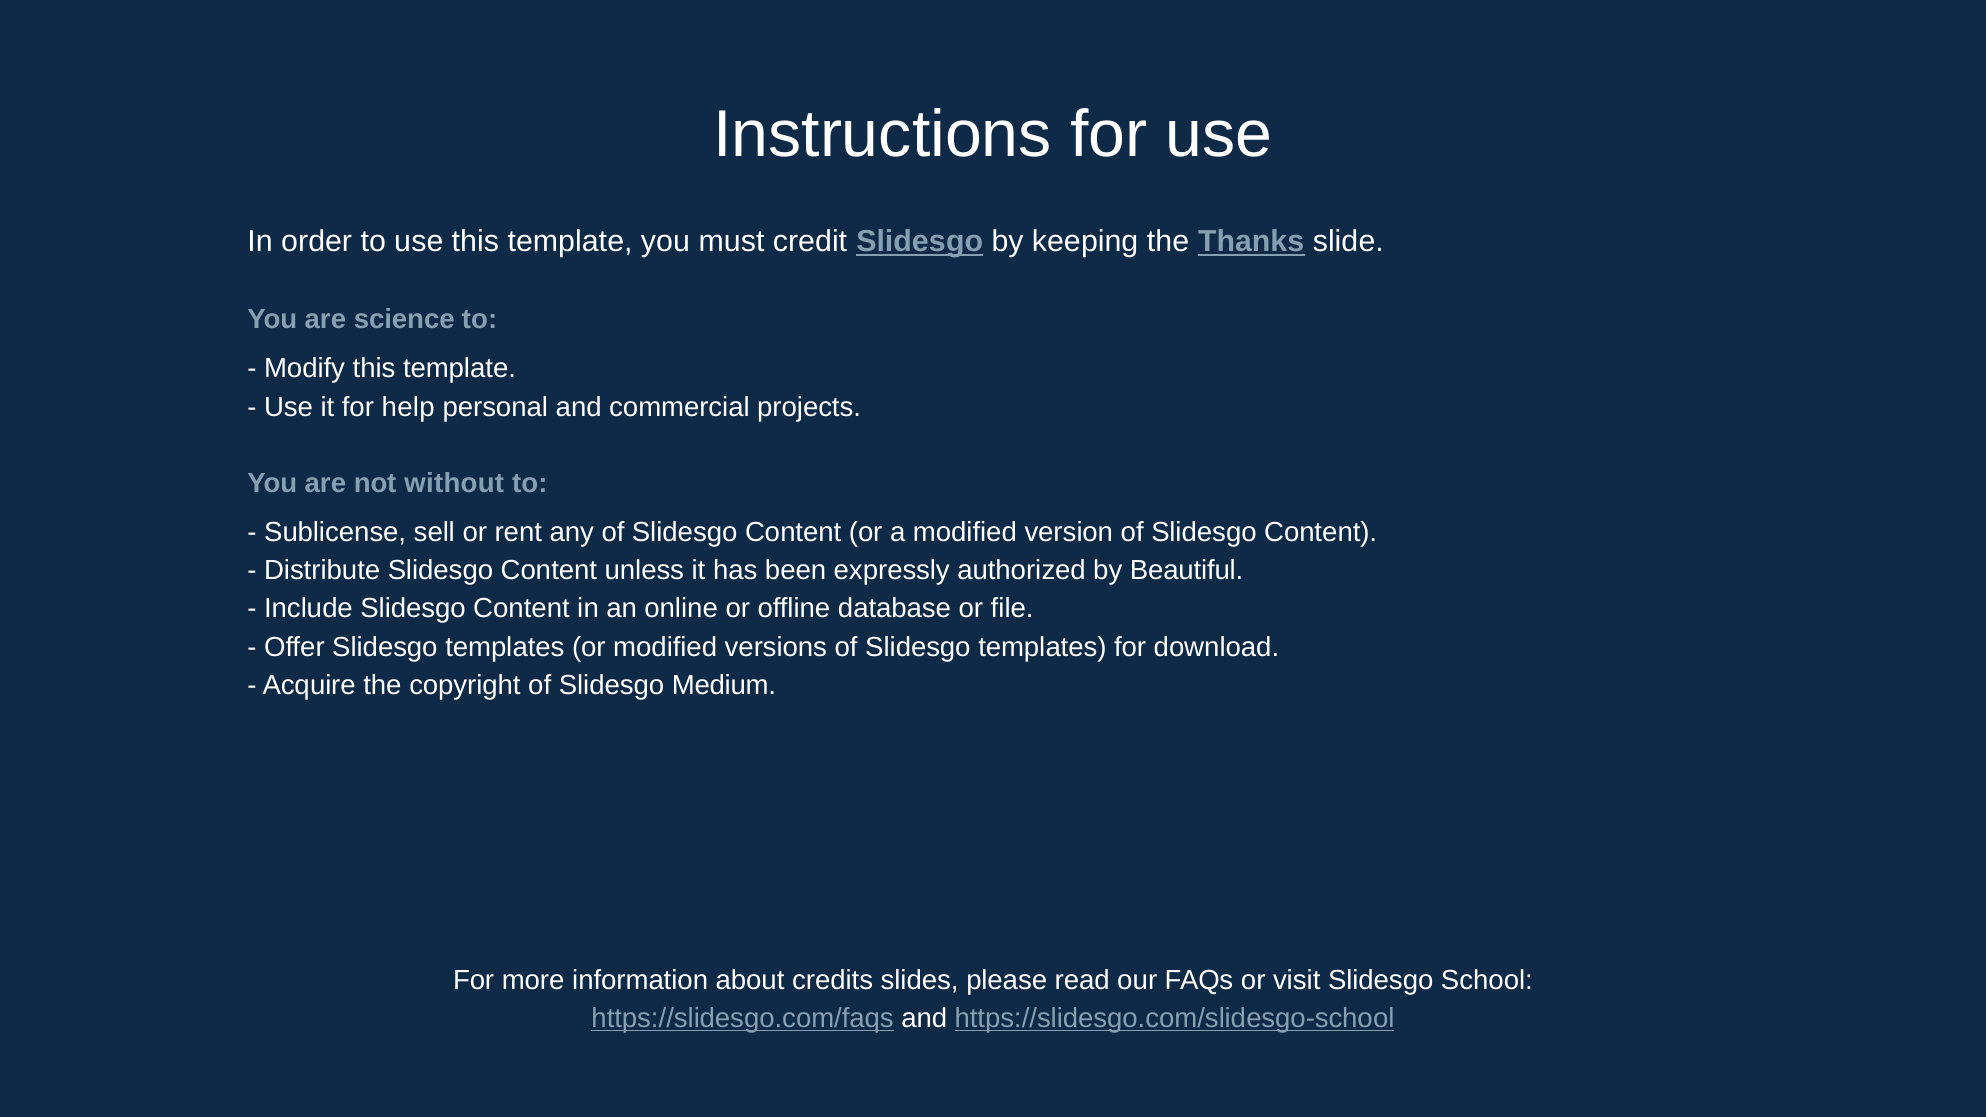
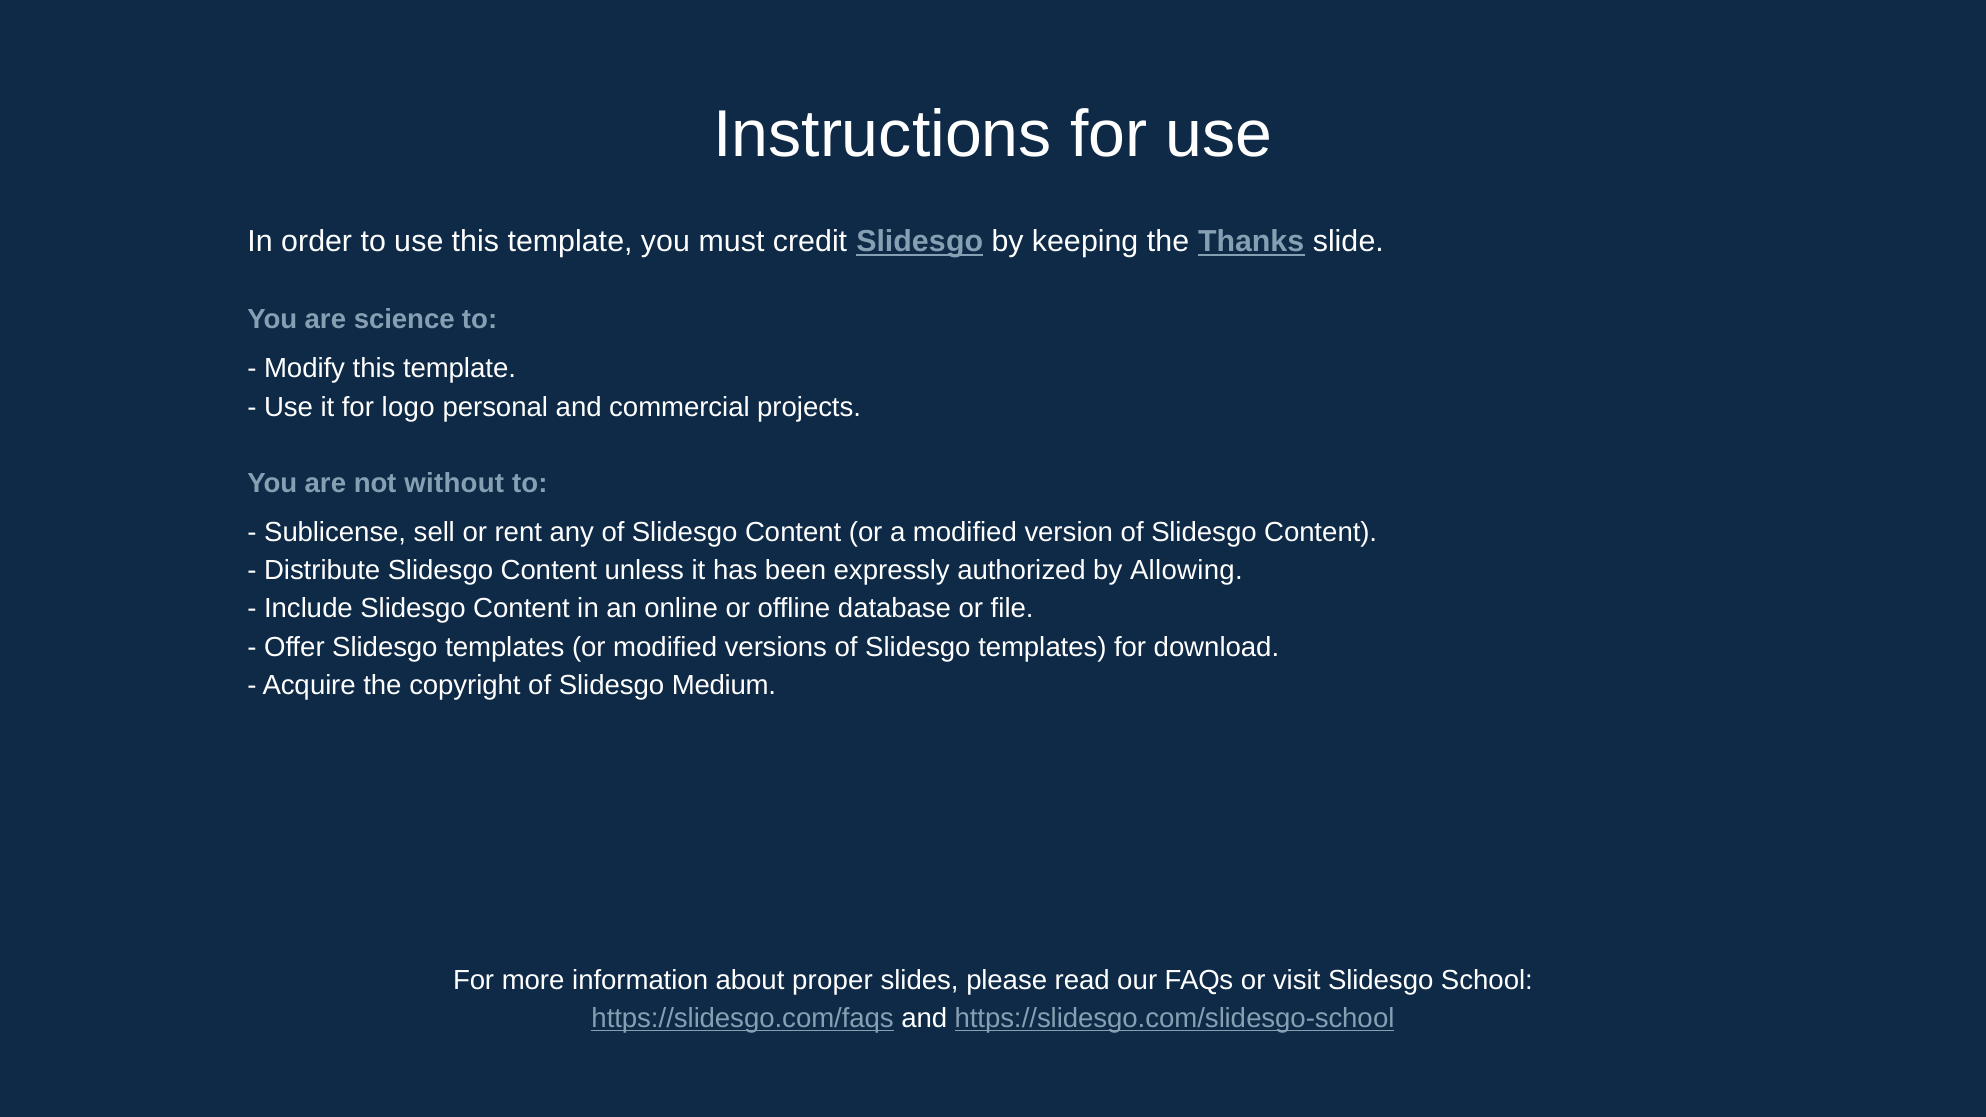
help: help -> logo
Beautiful: Beautiful -> Allowing
credits: credits -> proper
